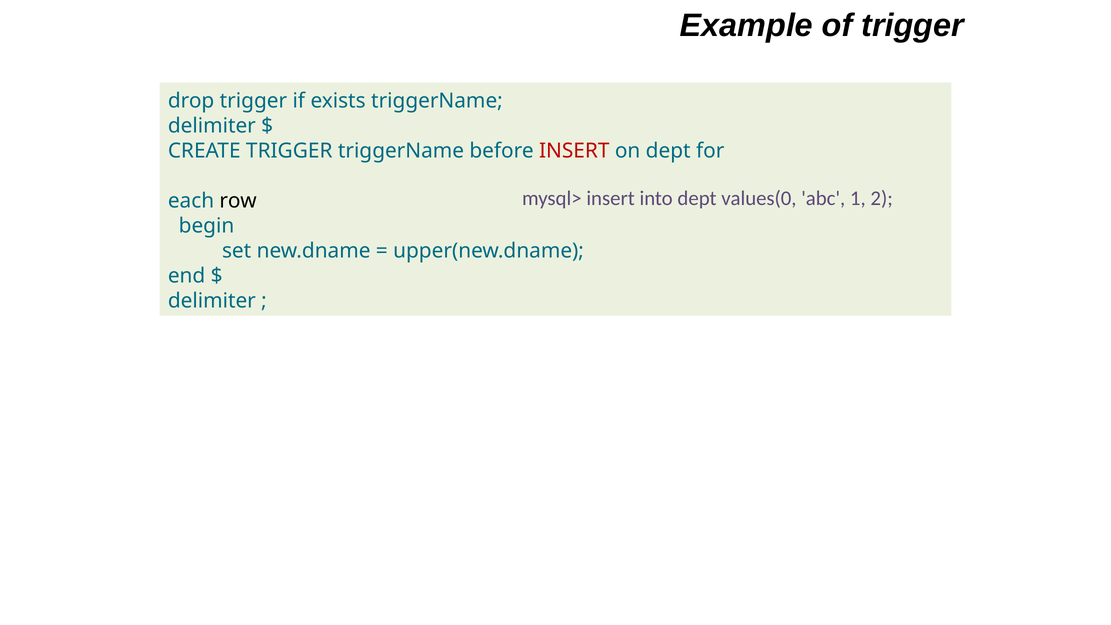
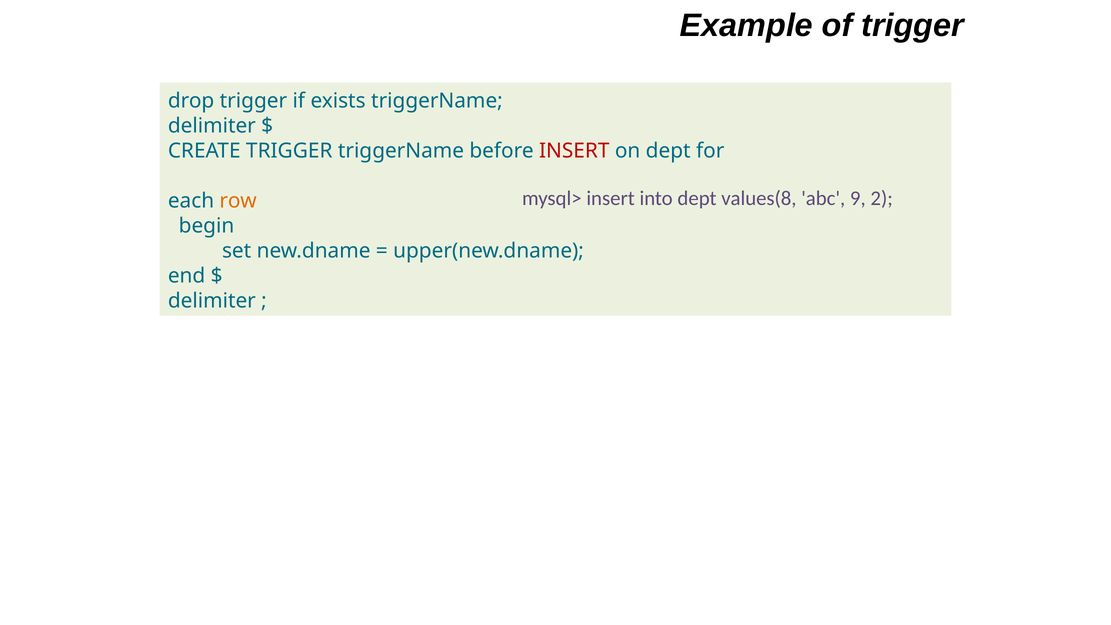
values(0: values(0 -> values(8
1: 1 -> 9
row colour: black -> orange
